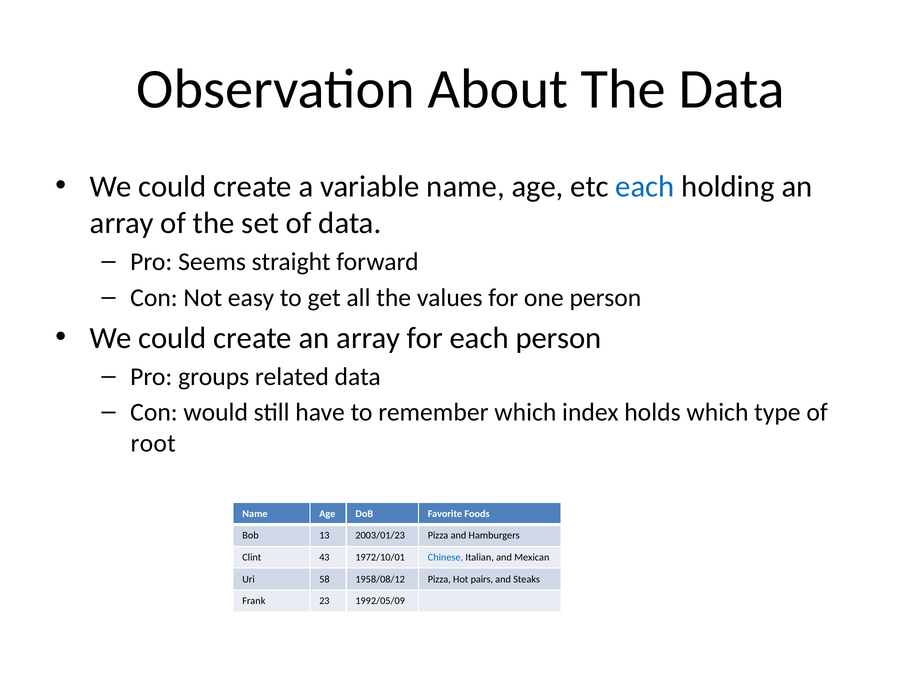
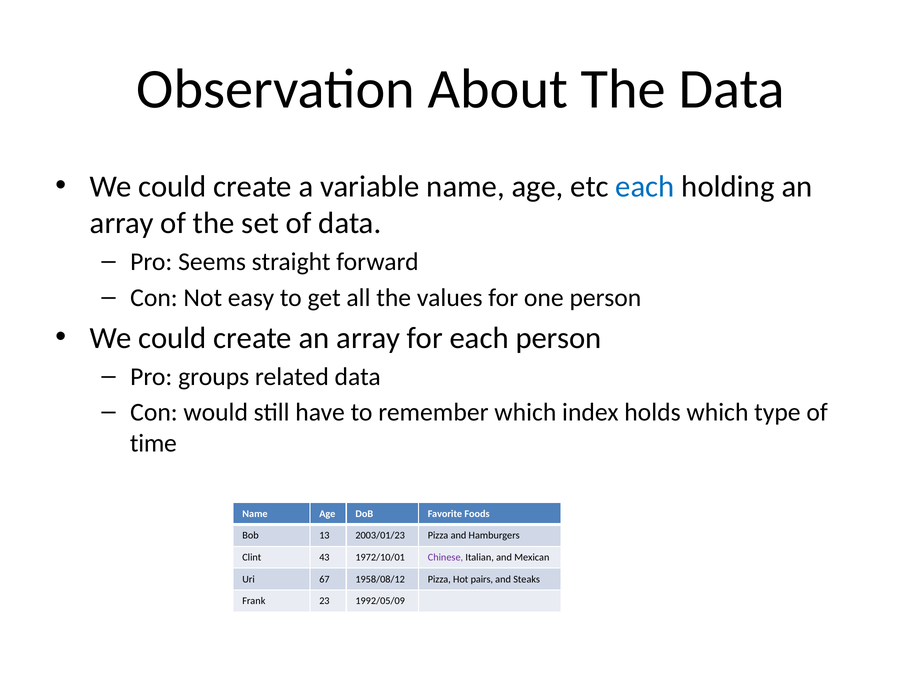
root: root -> time
Chinese colour: blue -> purple
58: 58 -> 67
